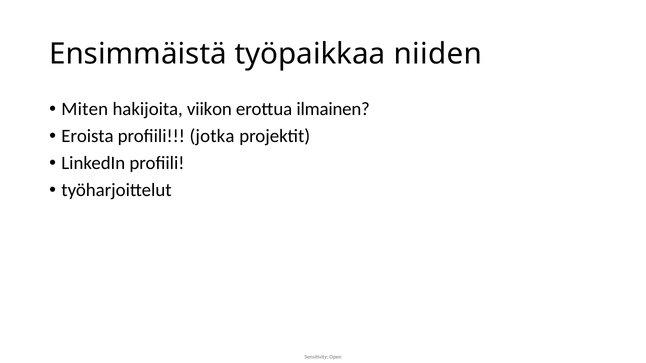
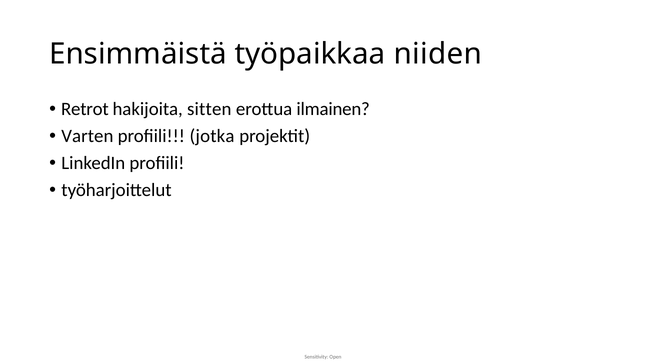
Miten: Miten -> Retrot
viikon: viikon -> sitten
Eroista: Eroista -> Varten
